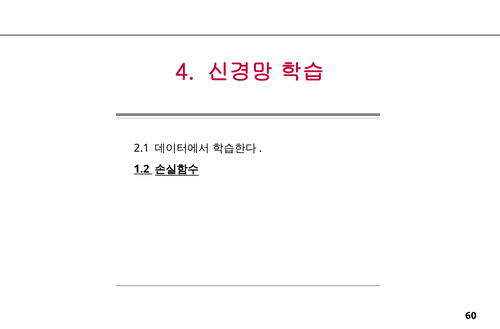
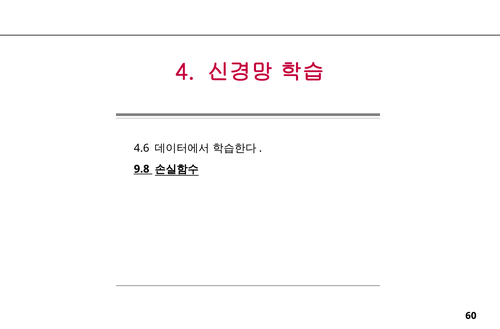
2.1: 2.1 -> 4.6
1.2: 1.2 -> 9.8
